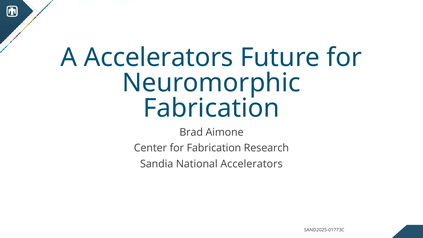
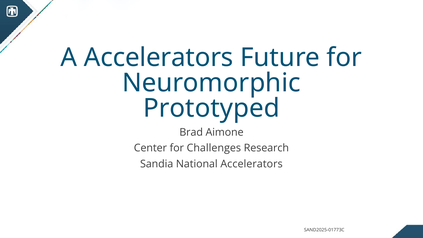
Fabrication at (211, 108): Fabrication -> Prototyped
for Fabrication: Fabrication -> Challenges
